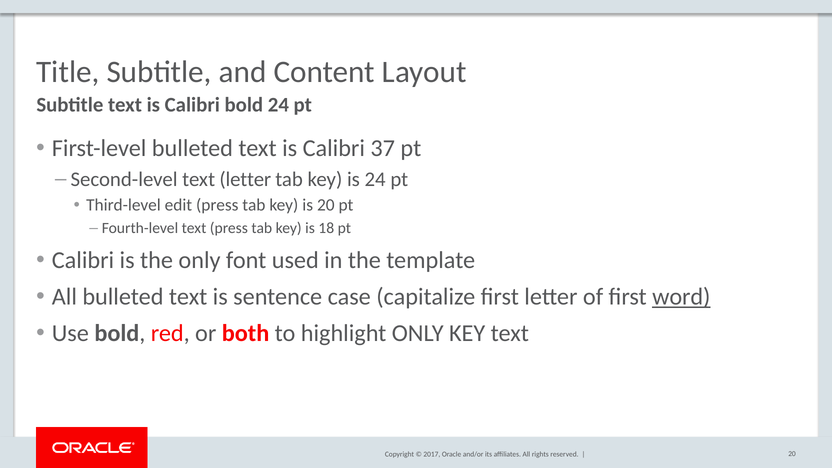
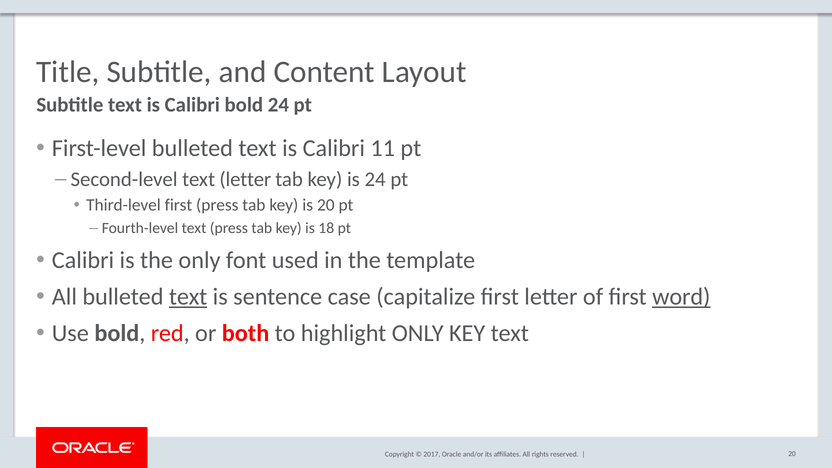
37: 37 -> 11
Third-level edit: edit -> first
text at (188, 297) underline: none -> present
